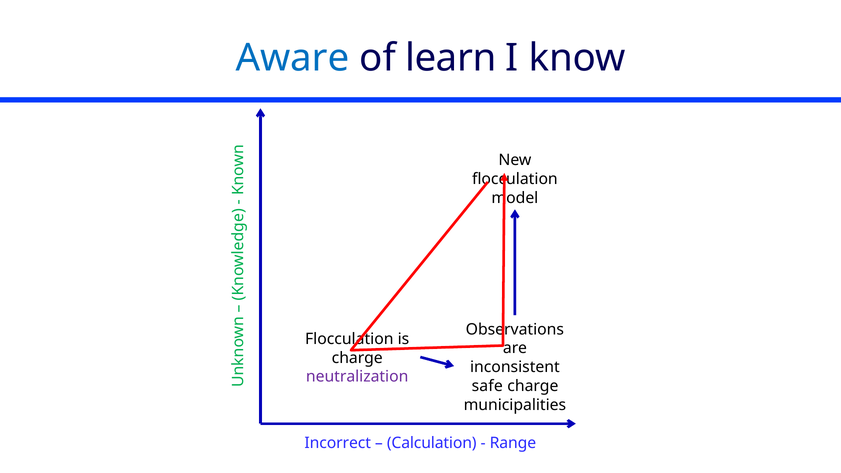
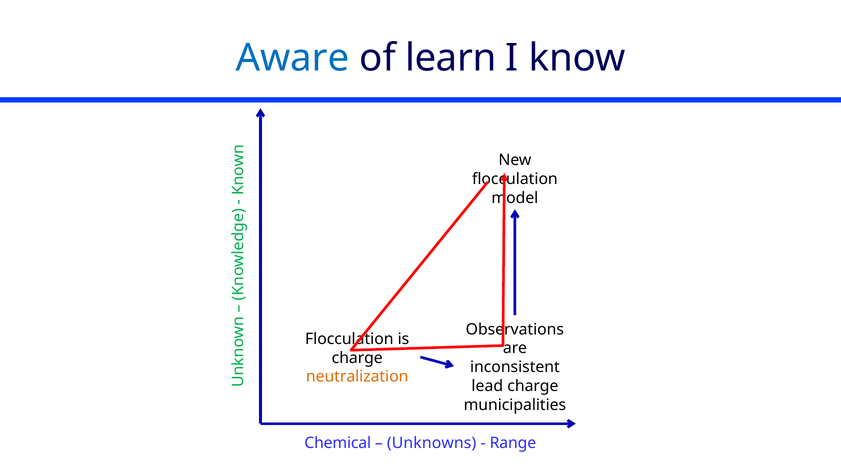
neutralization colour: purple -> orange
safe: safe -> lead
Incorrect: Incorrect -> Chemical
Calculation: Calculation -> Unknowns
